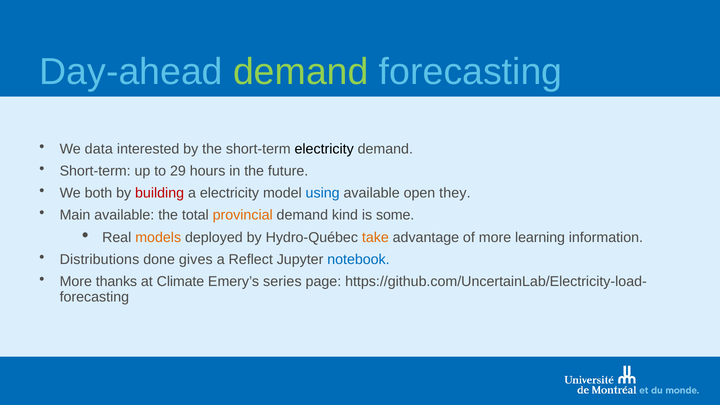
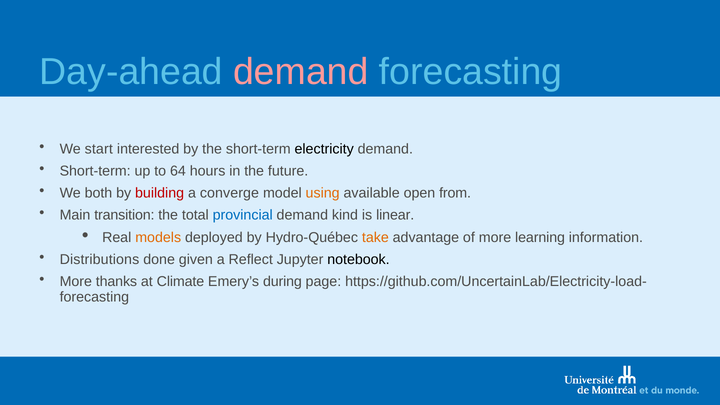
demand at (301, 72) colour: light green -> pink
data: data -> start
29: 29 -> 64
a electricity: electricity -> converge
using colour: blue -> orange
they: they -> from
Main available: available -> transition
provincial colour: orange -> blue
some: some -> linear
gives: gives -> given
notebook colour: blue -> black
series: series -> during
